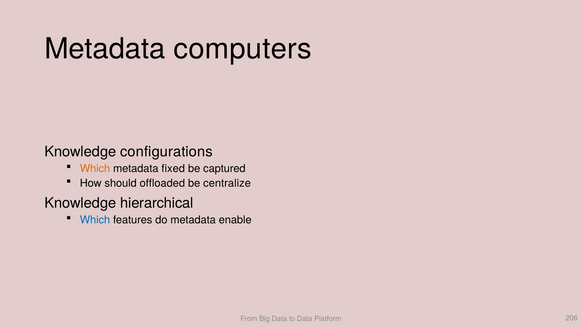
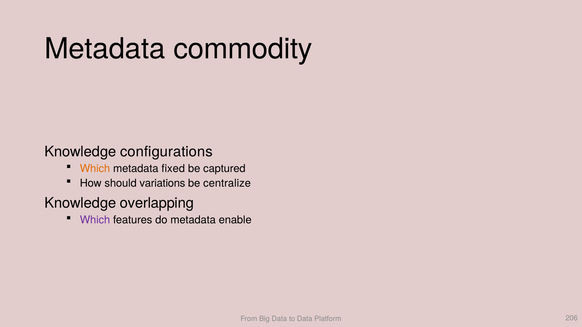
computers: computers -> commodity
offloaded: offloaded -> variations
hierarchical: hierarchical -> overlapping
Which at (95, 220) colour: blue -> purple
